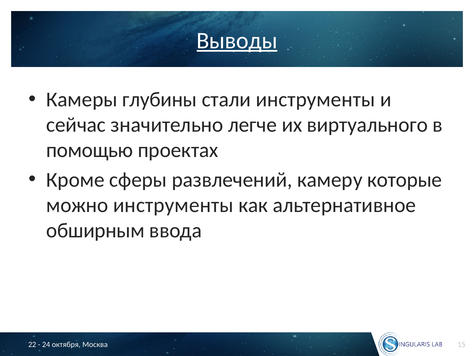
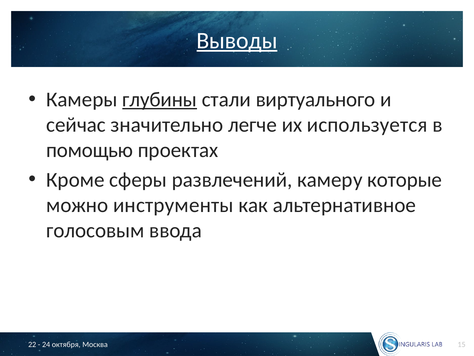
глубины underline: none -> present
стали инструменты: инструменты -> виртуального
виртуального: виртуального -> используется
обширным: обширным -> голосовым
